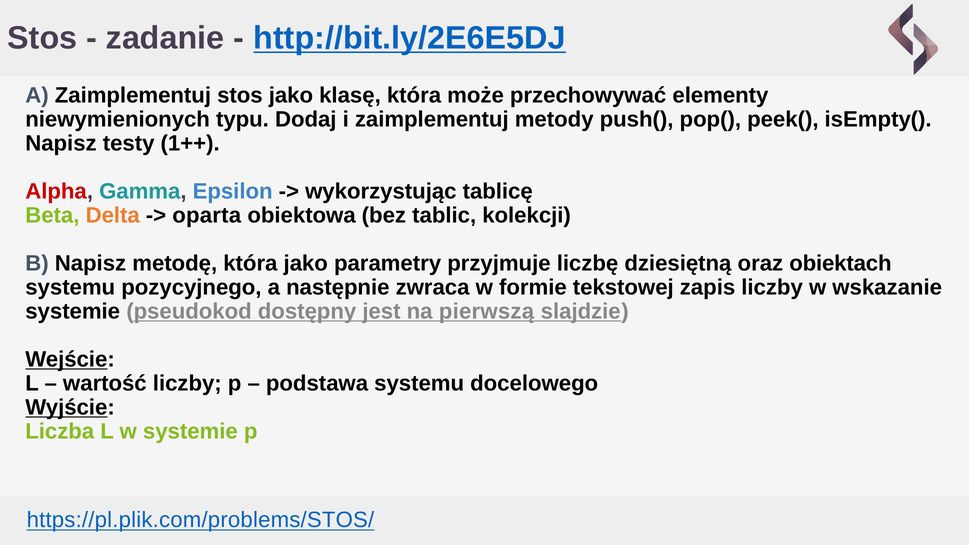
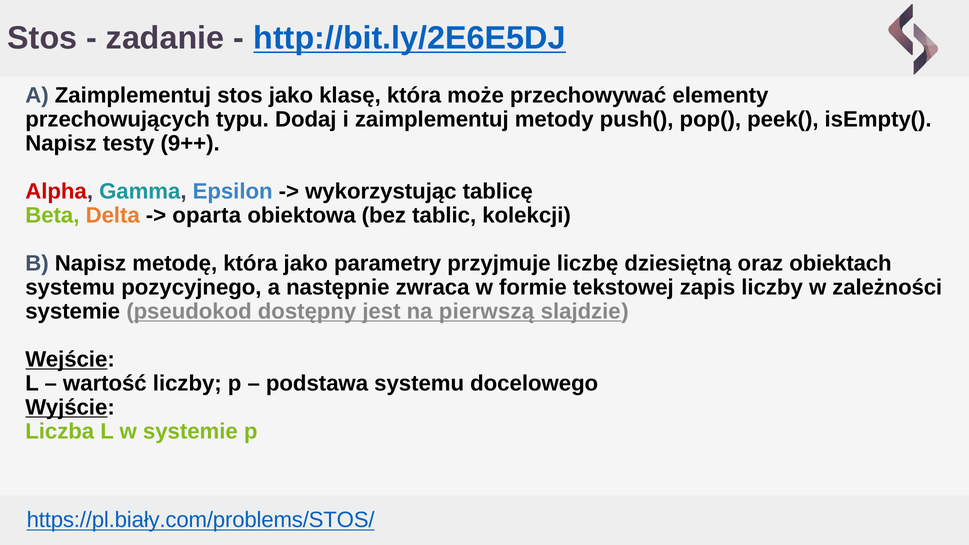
niewymienionych: niewymienionych -> przechowujących
1++: 1++ -> 9++
wskazanie: wskazanie -> zależności
https://pl.plik.com/problems/STOS/: https://pl.plik.com/problems/STOS/ -> https://pl.biały.com/problems/STOS/
